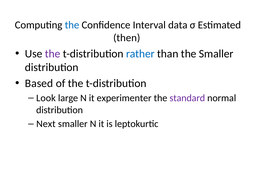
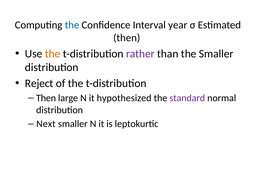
data: data -> year
the at (53, 54) colour: purple -> orange
rather colour: blue -> purple
Based: Based -> Reject
Look at (46, 98): Look -> Then
experimenter: experimenter -> hypothesized
